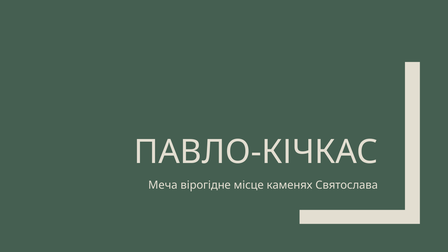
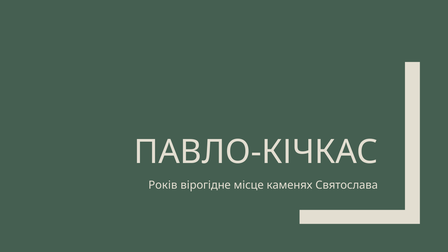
Меча: Меча -> Років
